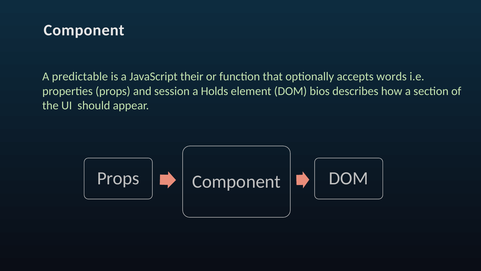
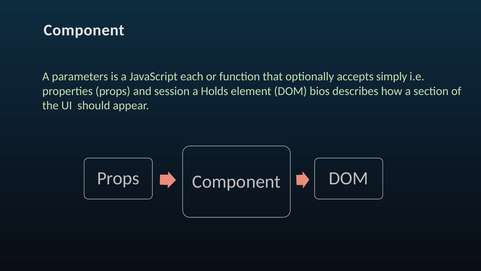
predictable: predictable -> parameters
their: their -> each
words: words -> simply
